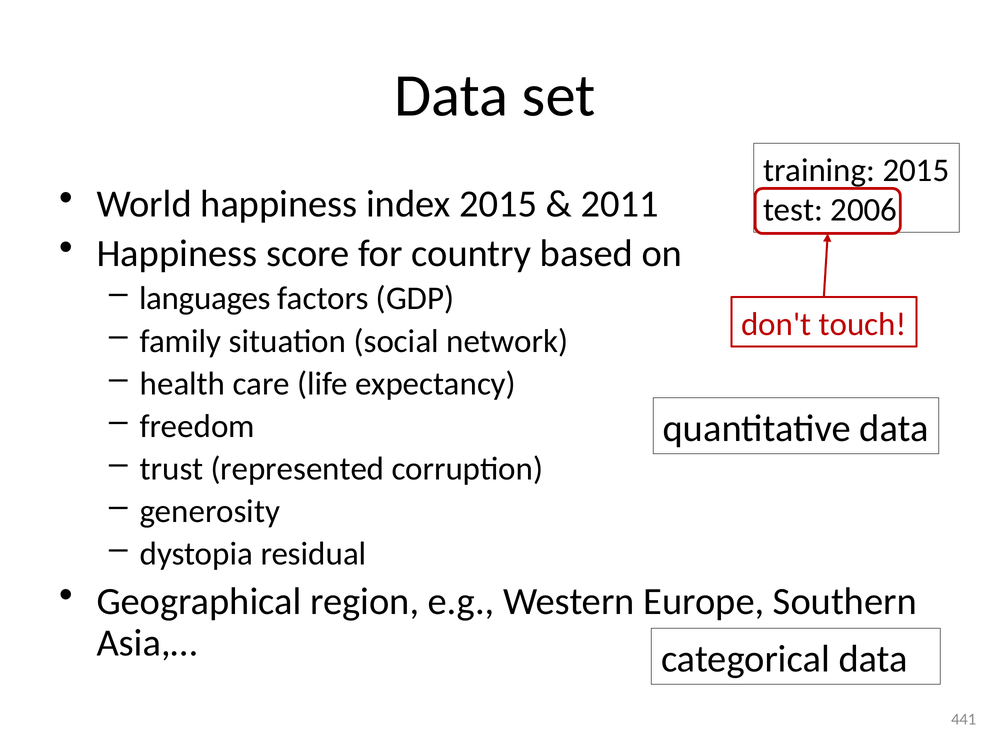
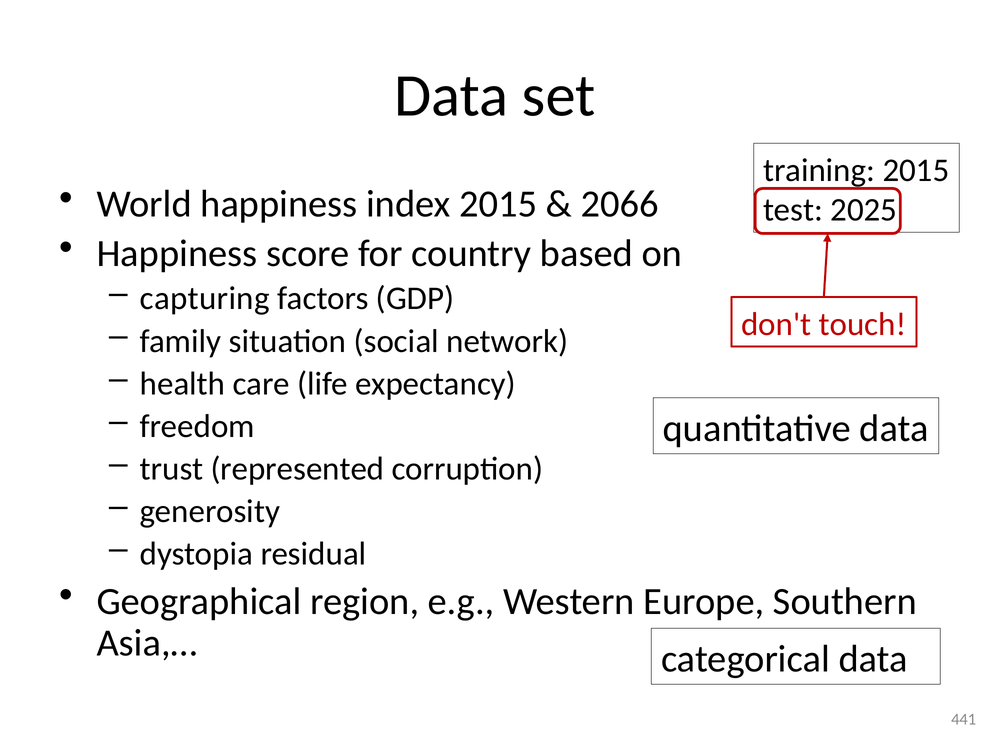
2011: 2011 -> 2066
2006: 2006 -> 2025
languages: languages -> capturing
